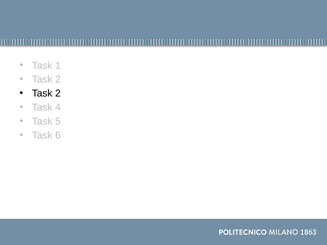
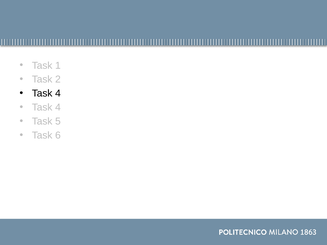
2 at (58, 94): 2 -> 4
